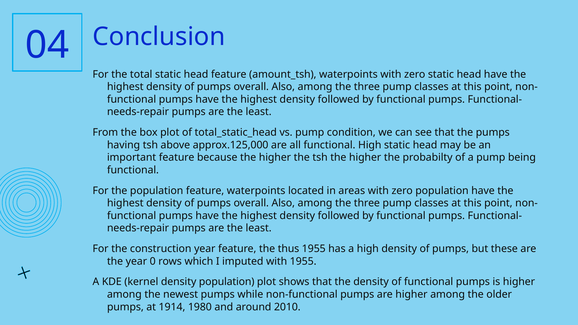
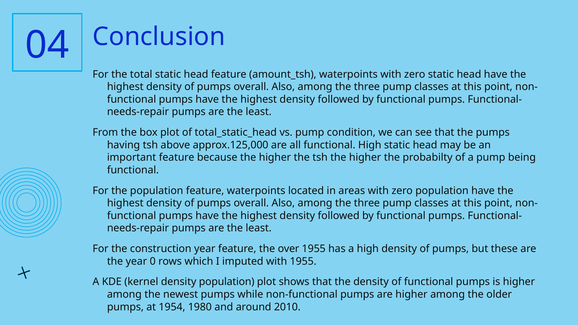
thus: thus -> over
1914: 1914 -> 1954
